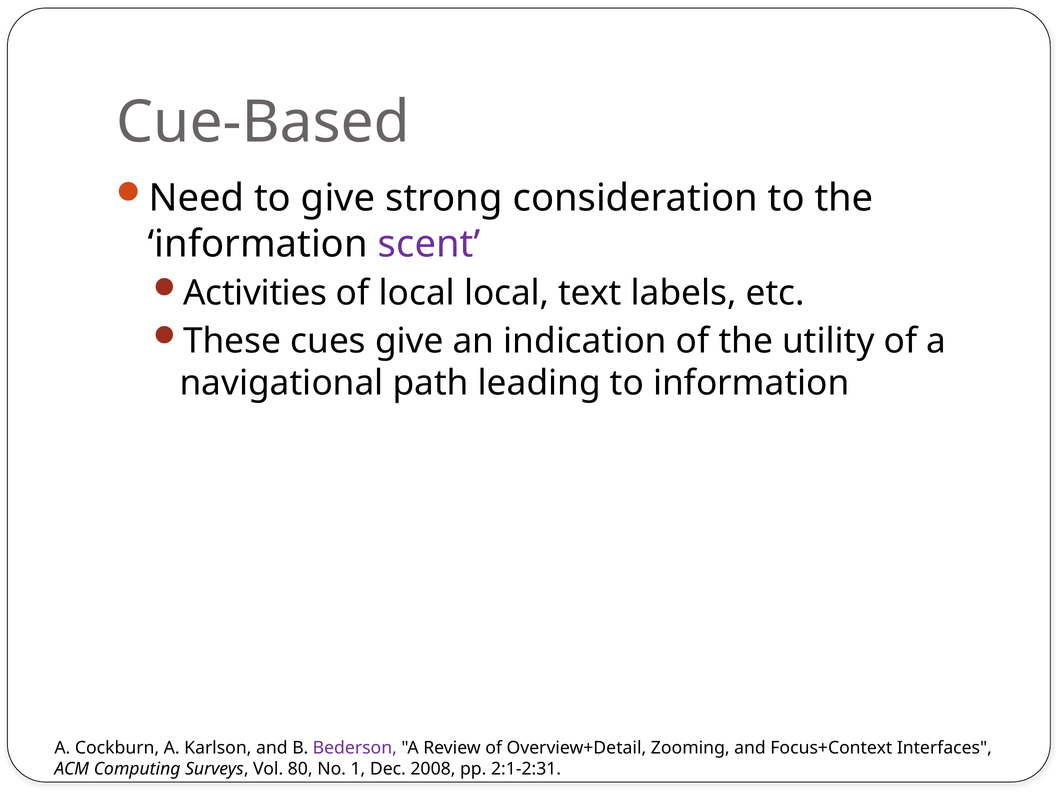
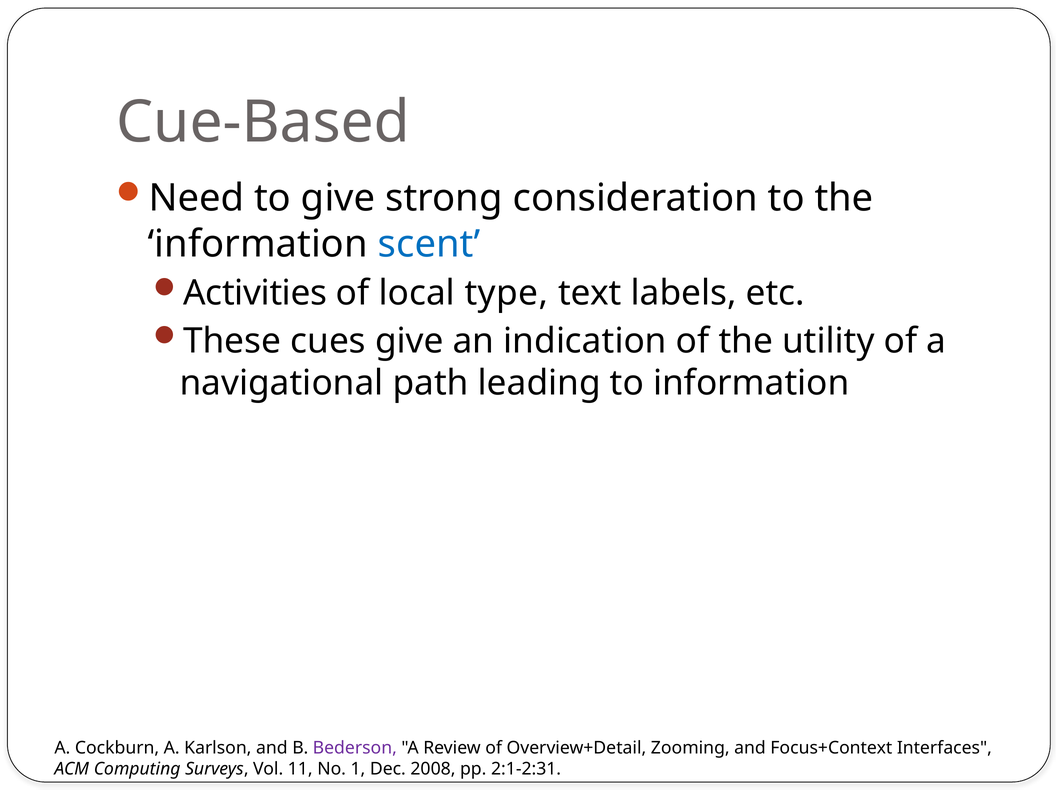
scent colour: purple -> blue
local local: local -> type
80: 80 -> 11
